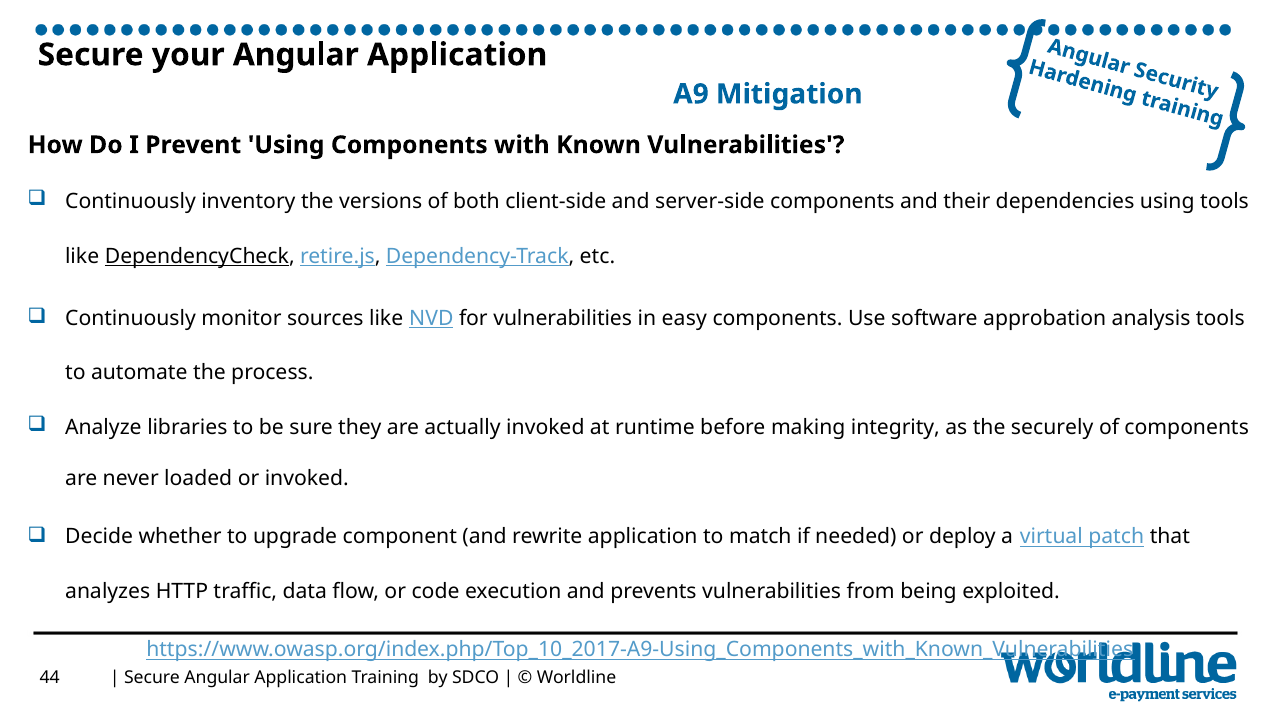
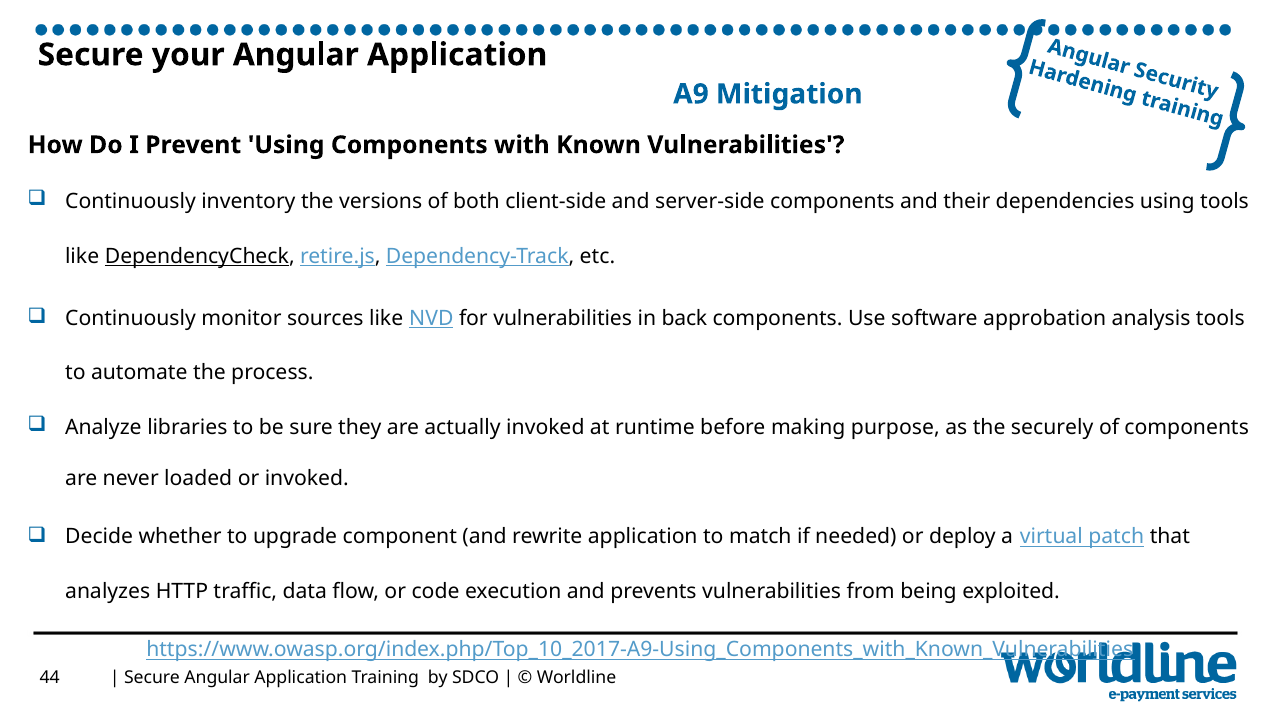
easy: easy -> back
integrity: integrity -> purpose
